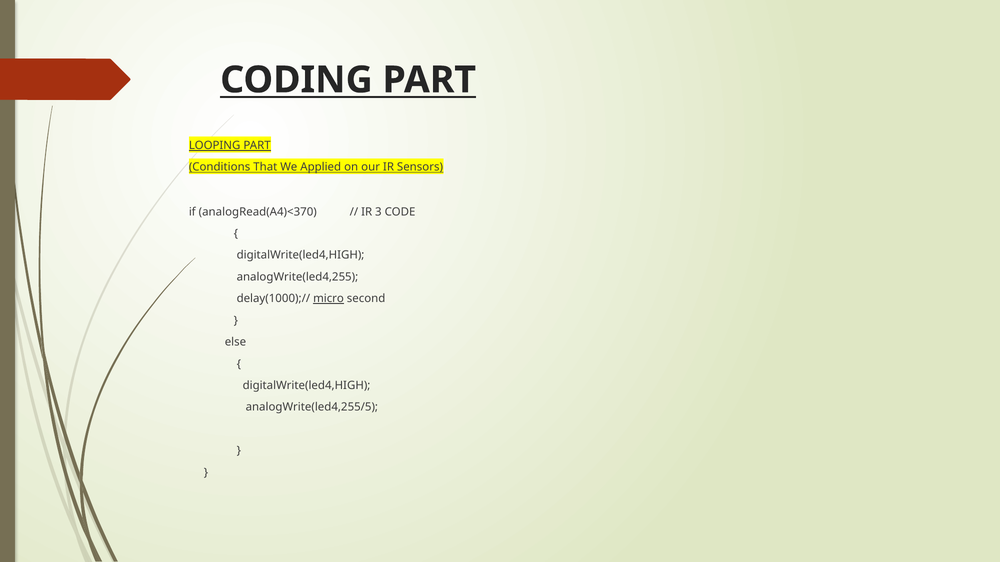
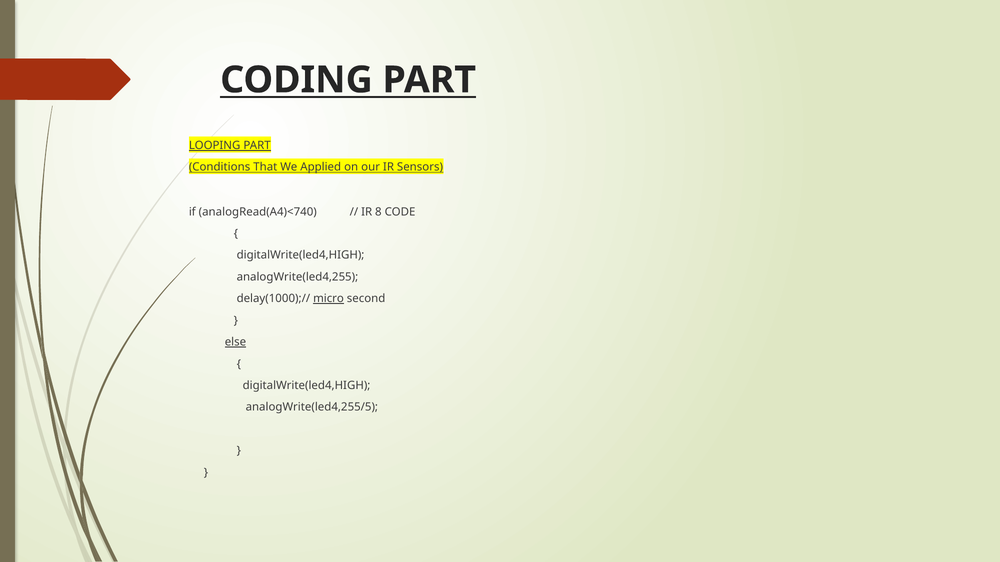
analogRead(A4)<370: analogRead(A4)<370 -> analogRead(A4)<740
3: 3 -> 8
else underline: none -> present
